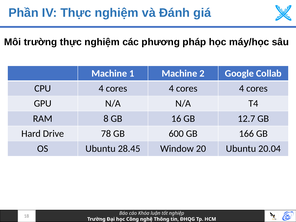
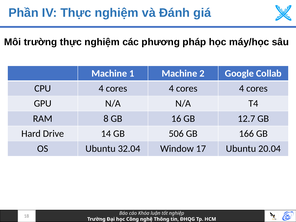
78: 78 -> 14
600: 600 -> 506
28.45: 28.45 -> 32.04
20: 20 -> 17
